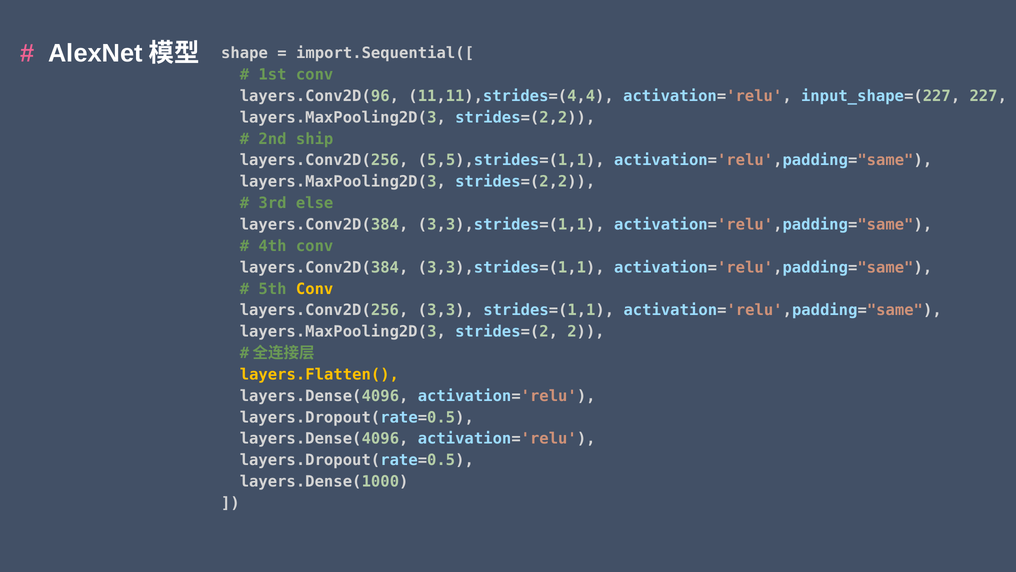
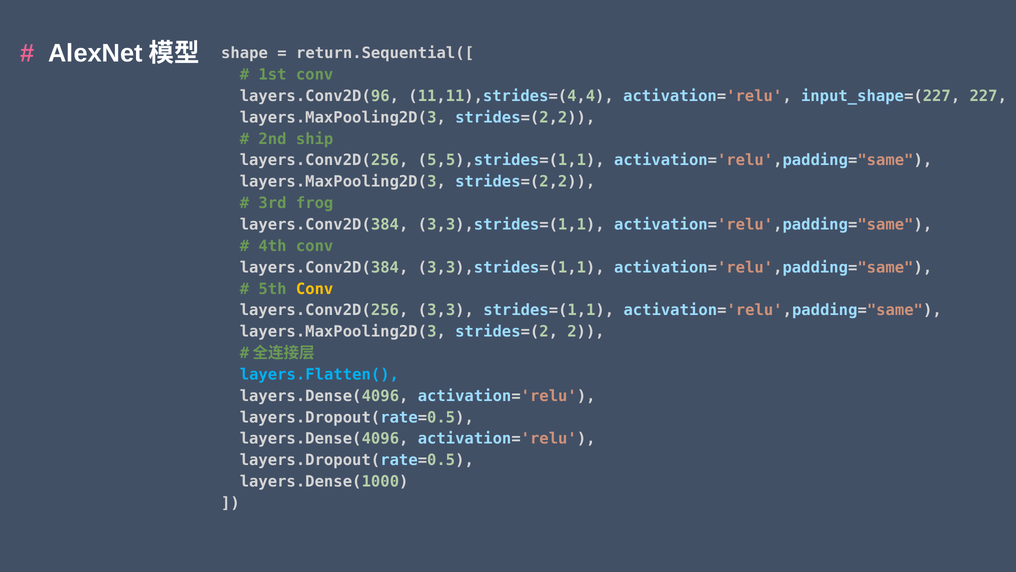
import.Sequential([: import.Sequential([ -> return.Sequential([
else: else -> frog
layers.Flatten( colour: yellow -> light blue
